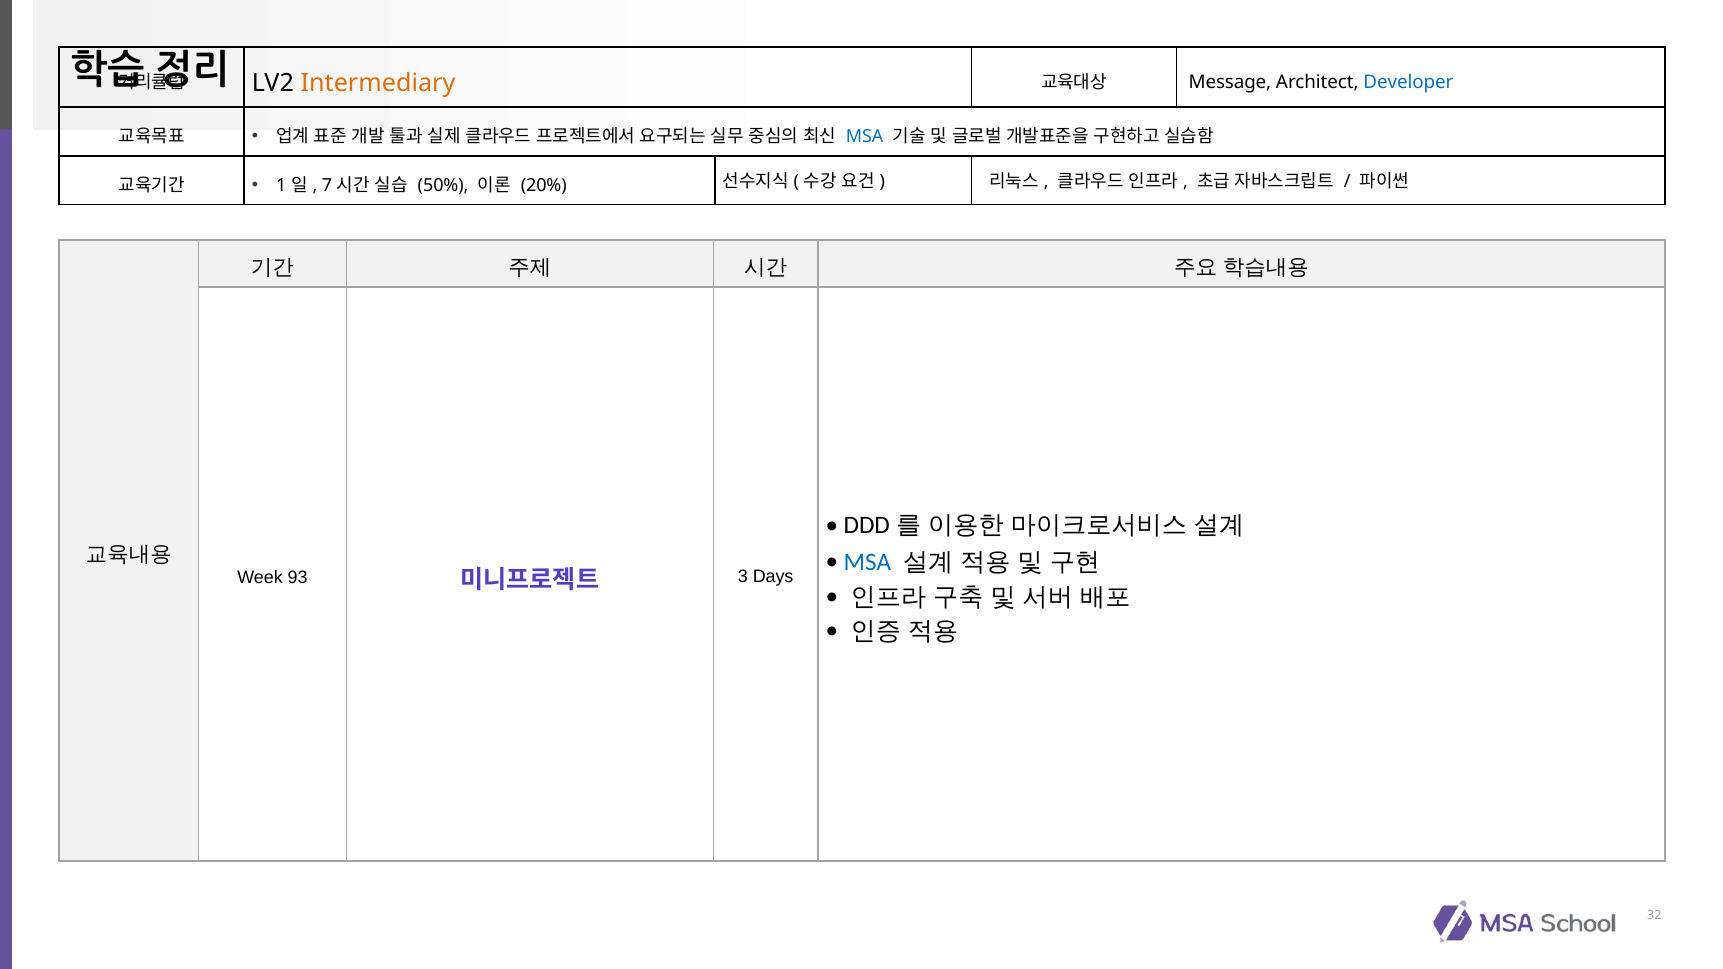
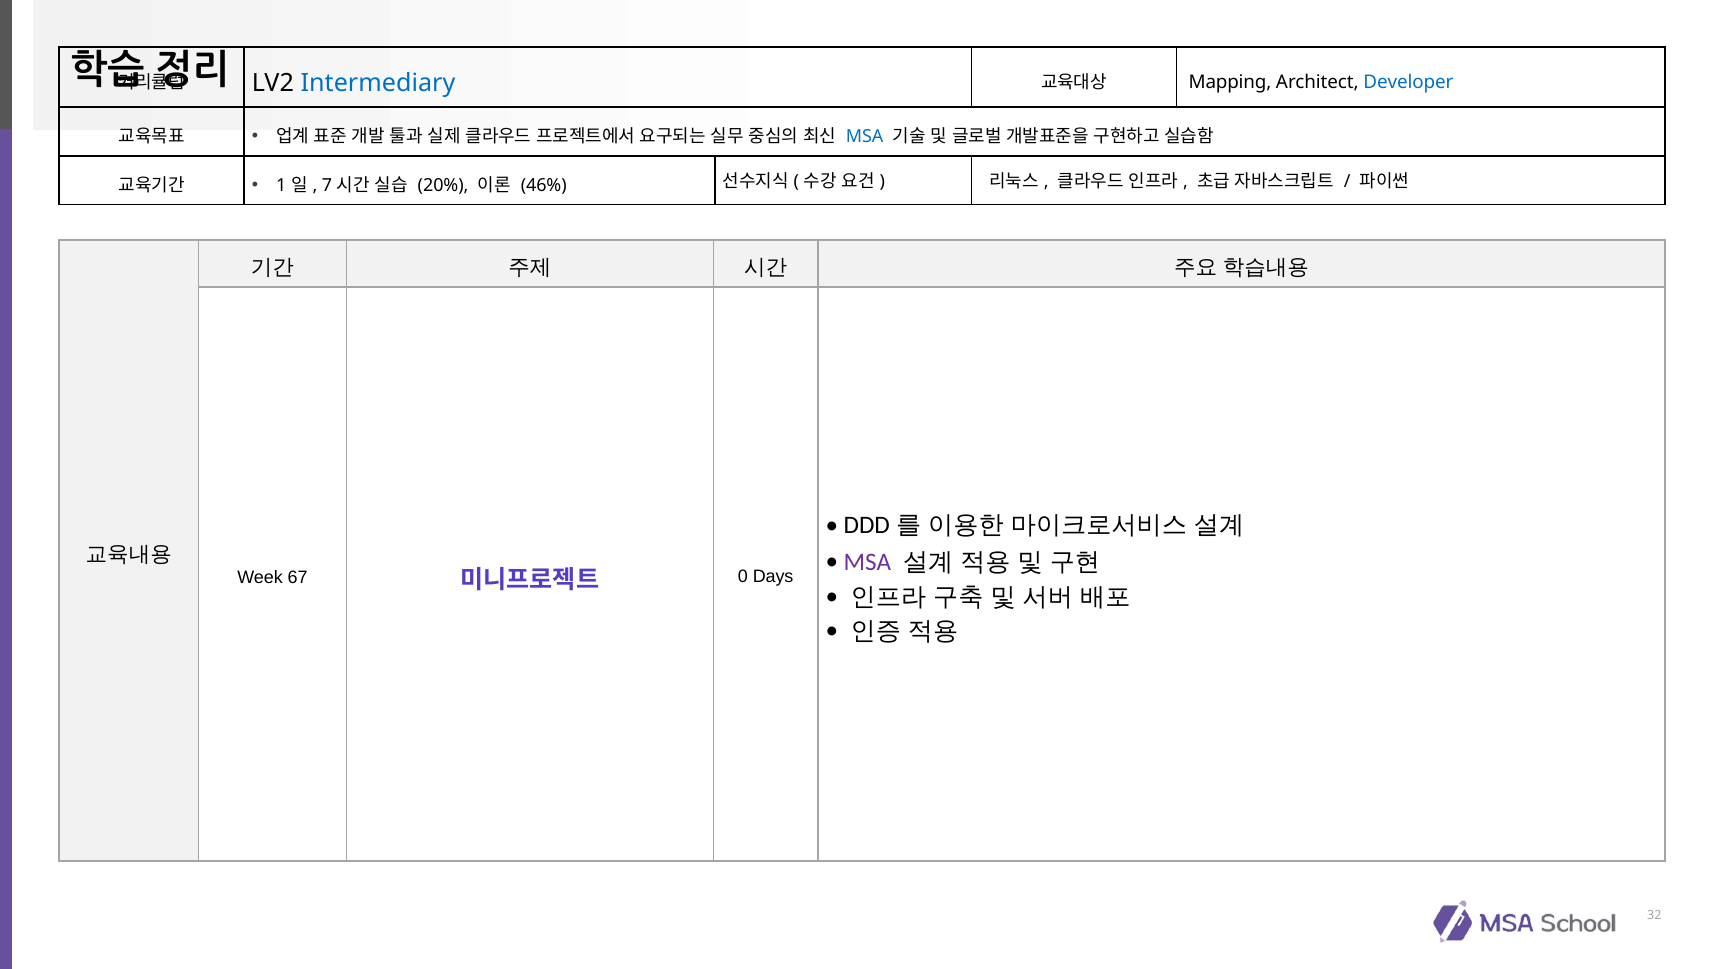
Intermediary colour: orange -> blue
Message: Message -> Mapping
50%: 50% -> 20%
20%: 20% -> 46%
MSA at (867, 562) colour: blue -> purple
93: 93 -> 67
3: 3 -> 0
